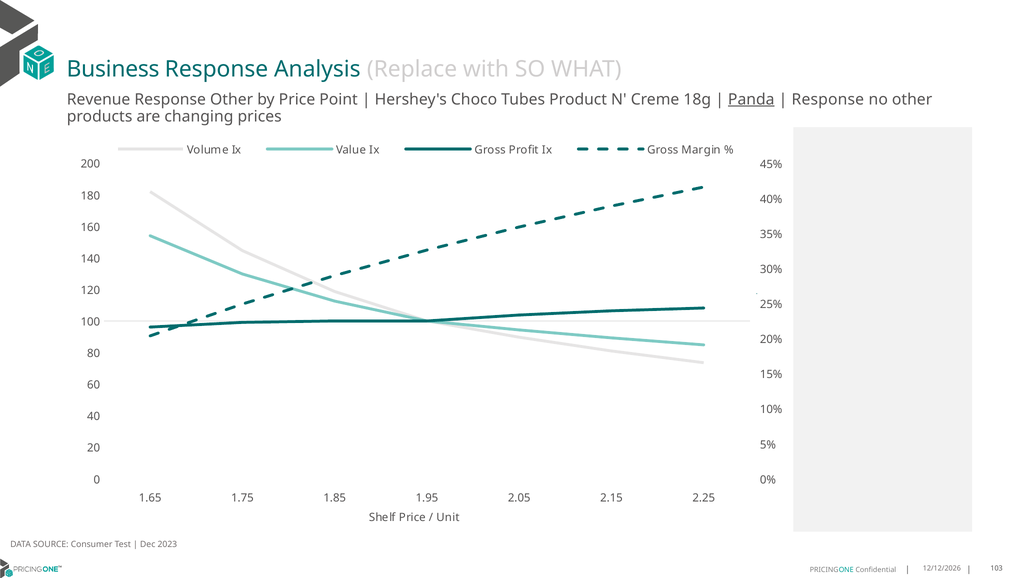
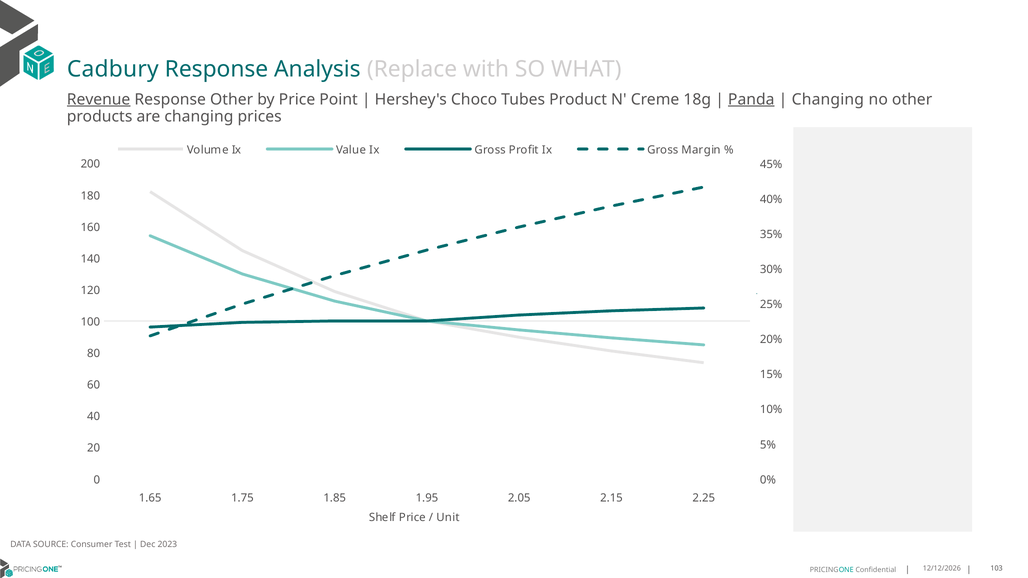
Business: Business -> Cadbury
Revenue underline: none -> present
Response at (828, 99): Response -> Changing
